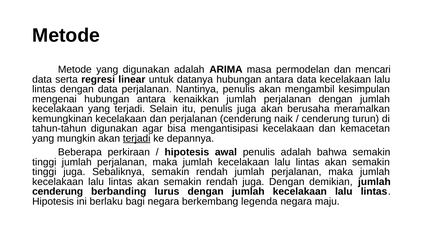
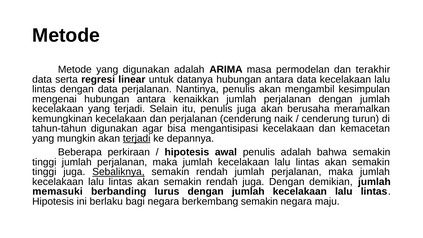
mencari: mencari -> terakhir
Sebaliknya underline: none -> present
cenderung at (58, 192): cenderung -> memasuki
berkembang legenda: legenda -> semakin
